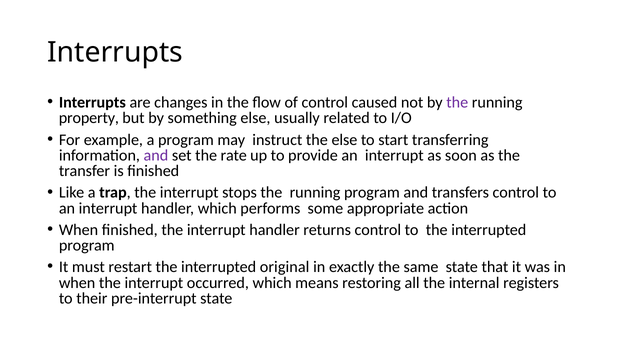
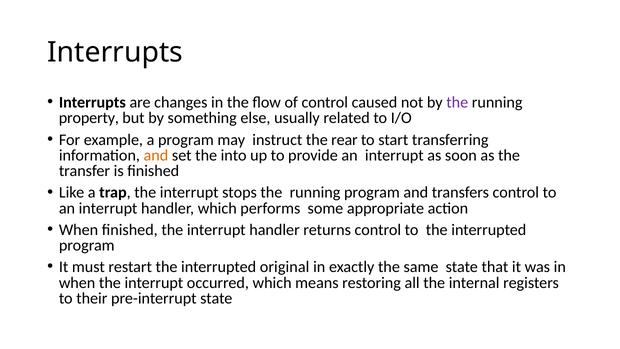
the else: else -> rear
and at (156, 155) colour: purple -> orange
rate: rate -> into
